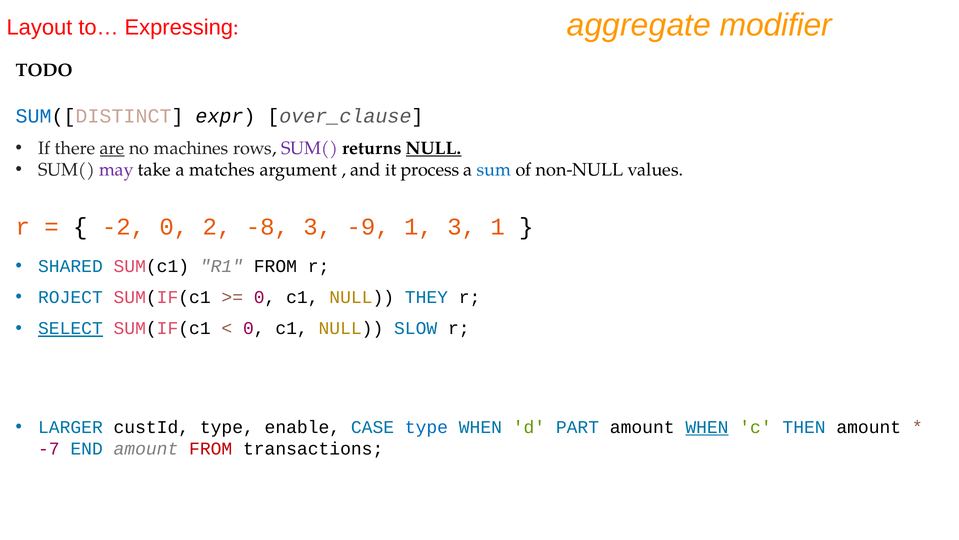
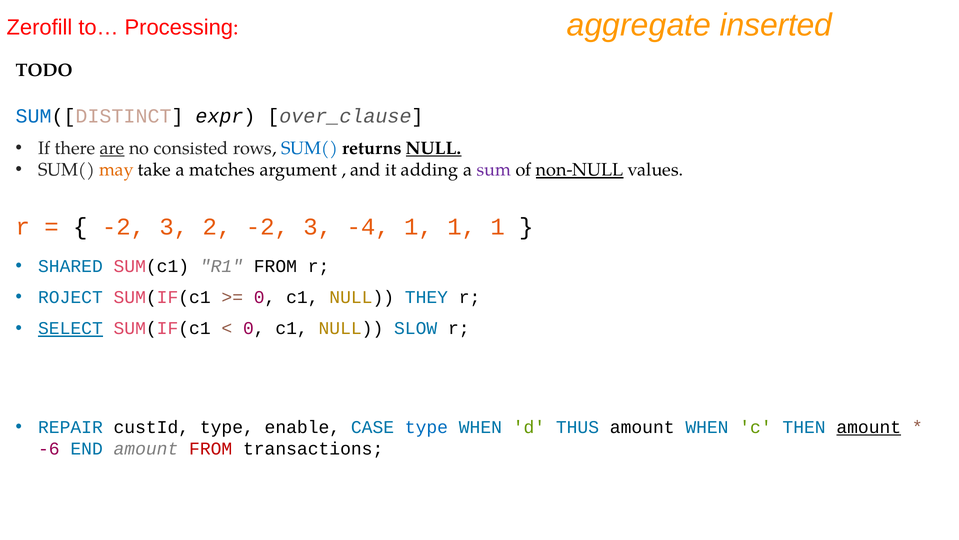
Layout: Layout -> Zerofill
Expressing: Expressing -> Processing
modifier: modifier -> inserted
machines: machines -> consisted
SUM( at (309, 148) colour: purple -> blue
may colour: purple -> orange
process: process -> adding
sum colour: blue -> purple
non-NULL underline: none -> present
0 at (174, 227): 0 -> 3
2 -8: -8 -> -2
-9: -9 -> -4
3 at (462, 227): 3 -> 1
LARGER: LARGER -> REPAIR
PART: PART -> THUS
WHEN at (707, 427) underline: present -> none
amount at (869, 427) underline: none -> present
-7: -7 -> -6
